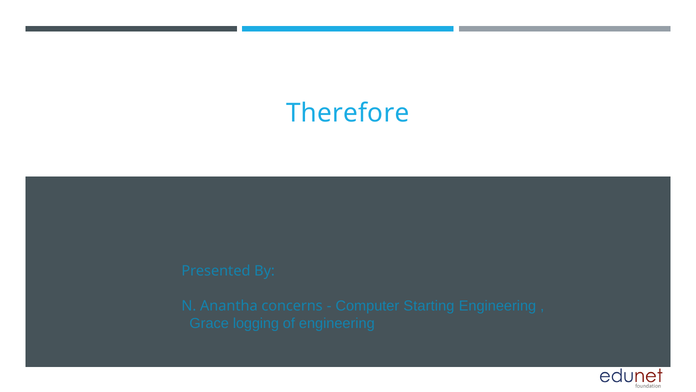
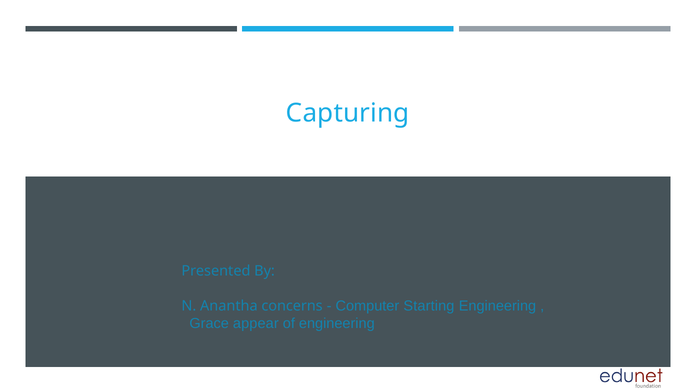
Therefore: Therefore -> Capturing
logging: logging -> appear
